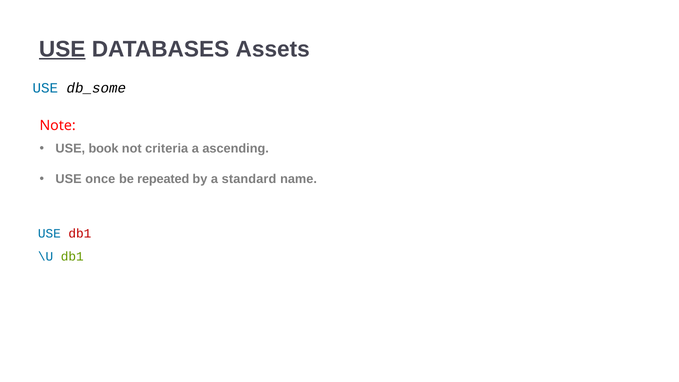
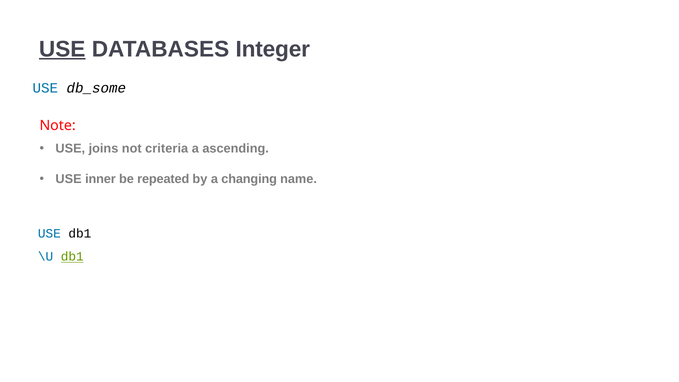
Assets: Assets -> Integer
book: book -> joins
once: once -> inner
standard: standard -> changing
db1 at (80, 234) colour: red -> black
db1 at (72, 257) underline: none -> present
